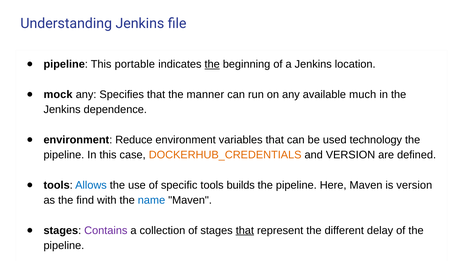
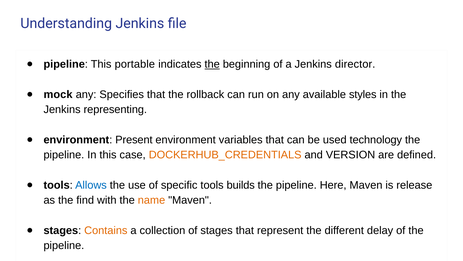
location: location -> director
manner: manner -> rollback
much: much -> styles
dependence: dependence -> representing
Reduce: Reduce -> Present
is version: version -> release
name colour: blue -> orange
Contains colour: purple -> orange
that at (245, 230) underline: present -> none
